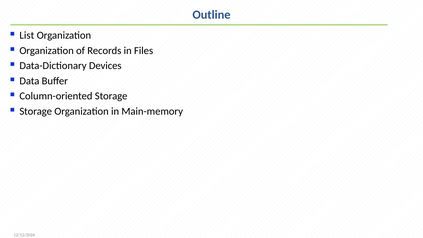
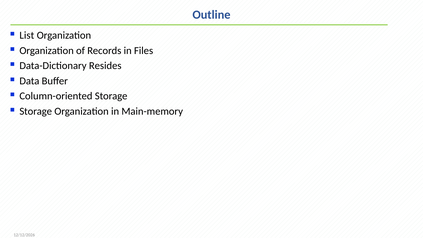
Devices: Devices -> Resides
